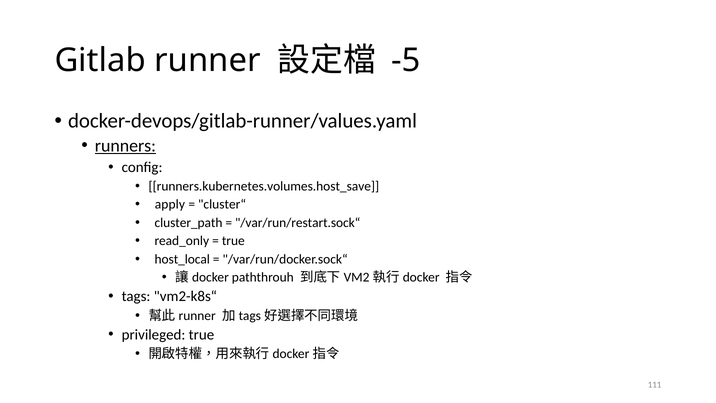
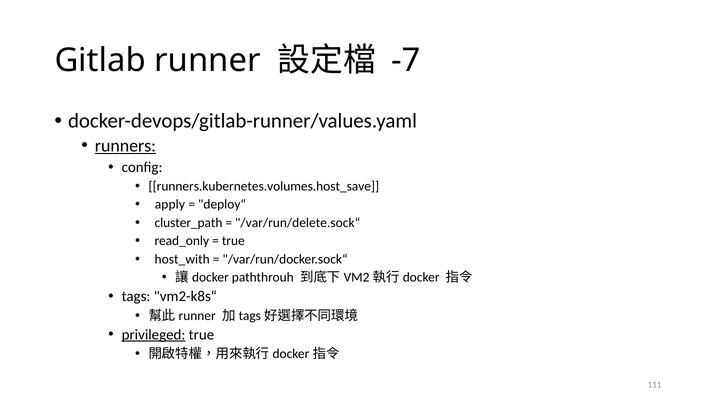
-5: -5 -> -7
cluster“: cluster“ -> deploy“
/var/run/restart.sock“: /var/run/restart.sock“ -> /var/run/delete.sock“
host_local: host_local -> host_with
privileged underline: none -> present
